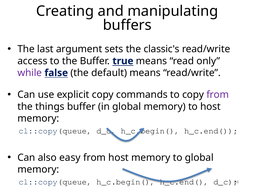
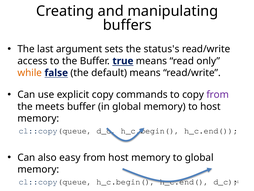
classic's: classic's -> status's
while colour: purple -> orange
things: things -> meets
